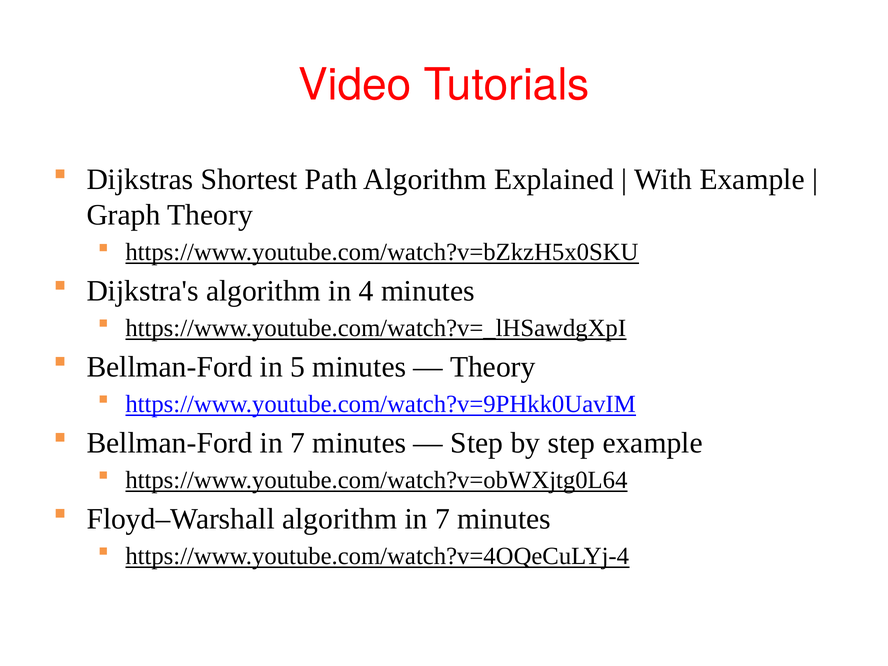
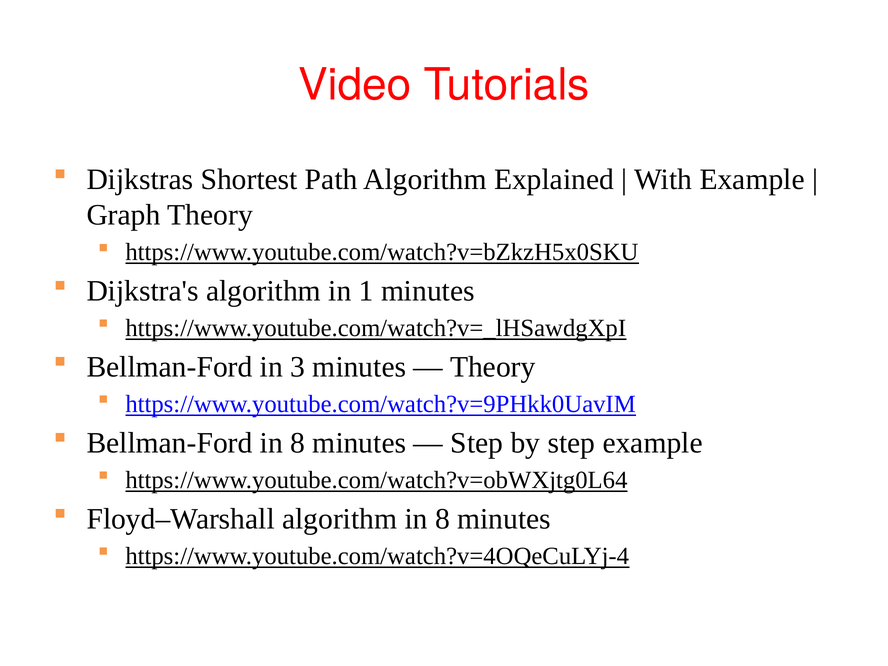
4: 4 -> 1
5: 5 -> 3
Bellman-Ford in 7: 7 -> 8
algorithm in 7: 7 -> 8
